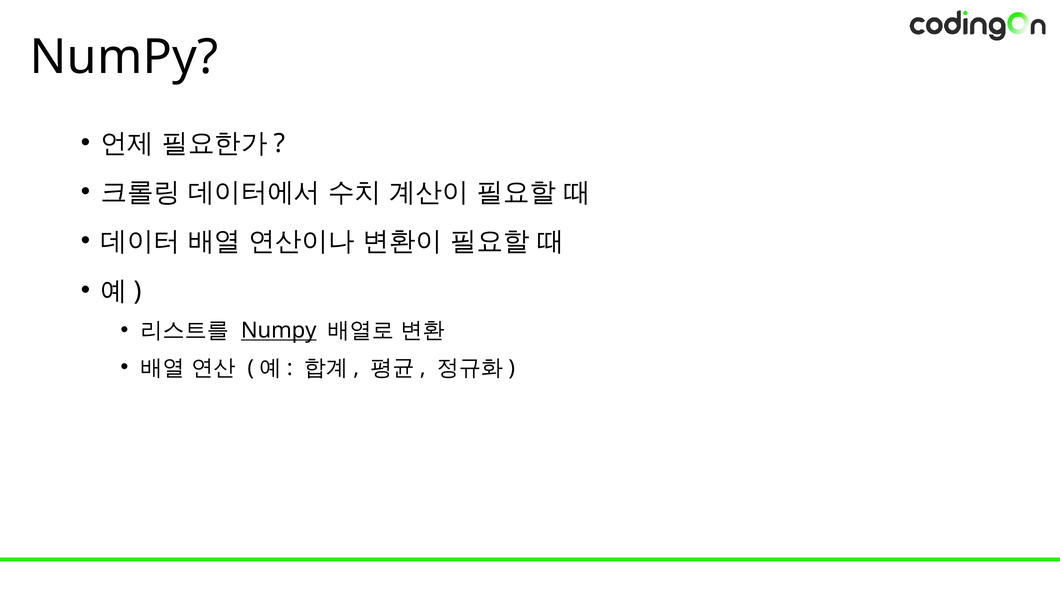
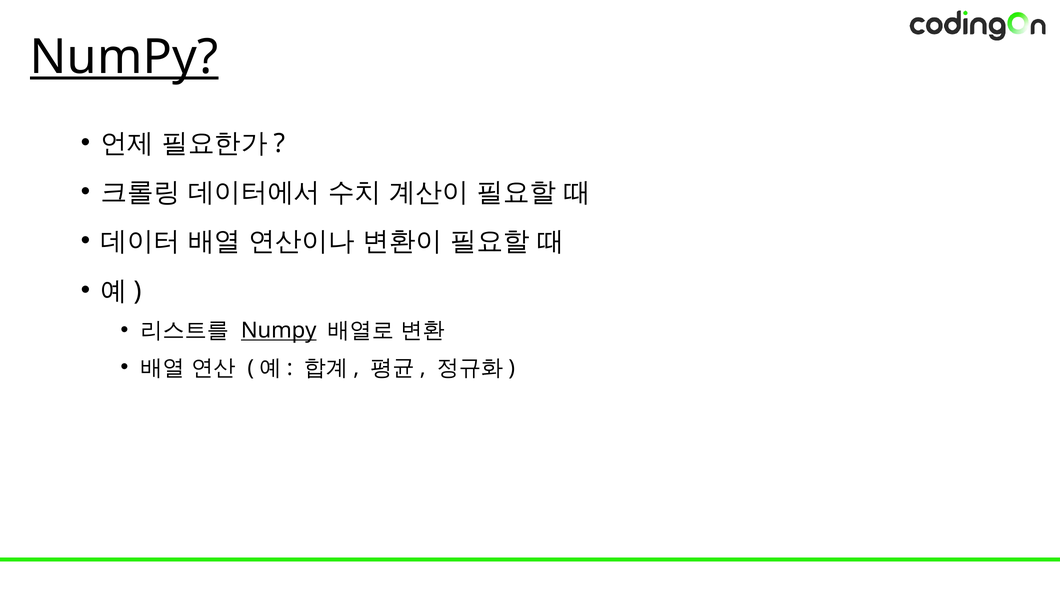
NumPy at (124, 57) underline: none -> present
